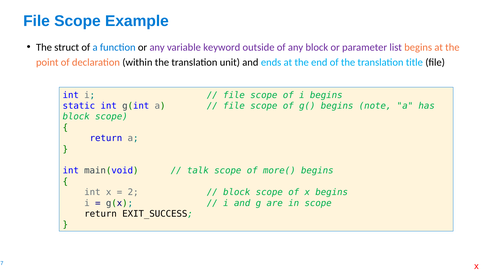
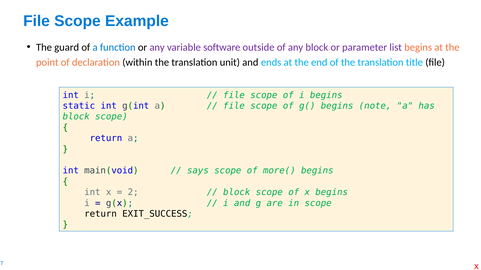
struct: struct -> guard
keyword: keyword -> software
talk: talk -> says
